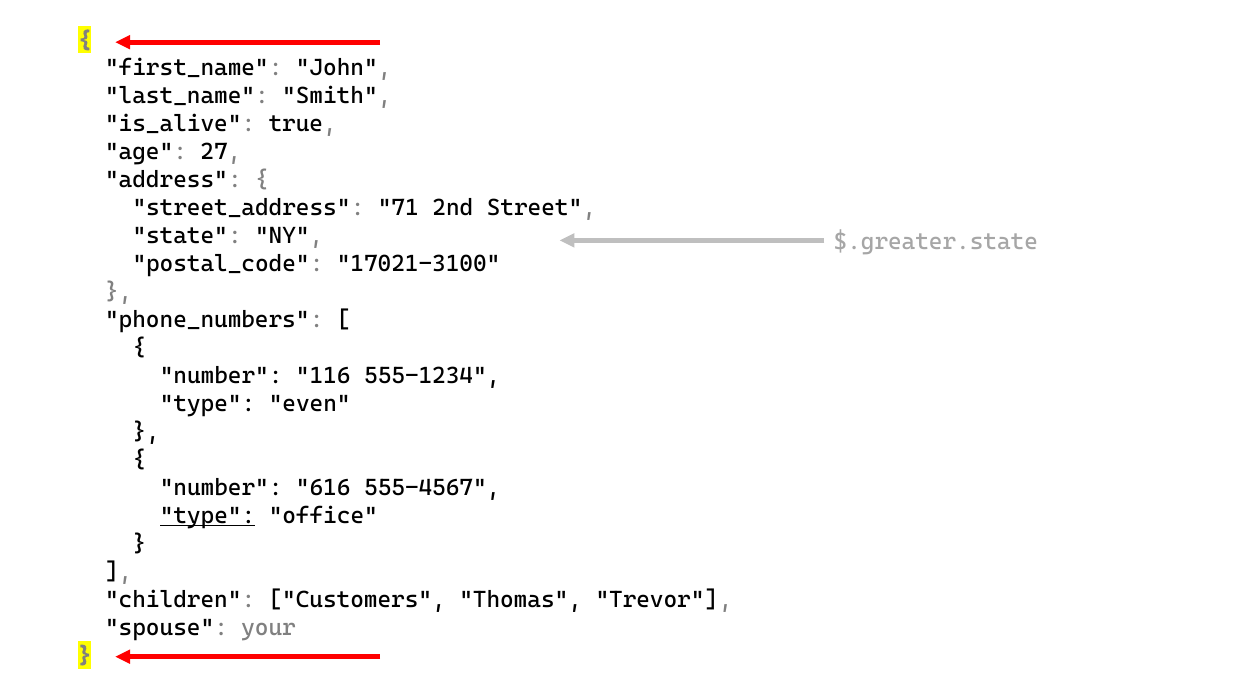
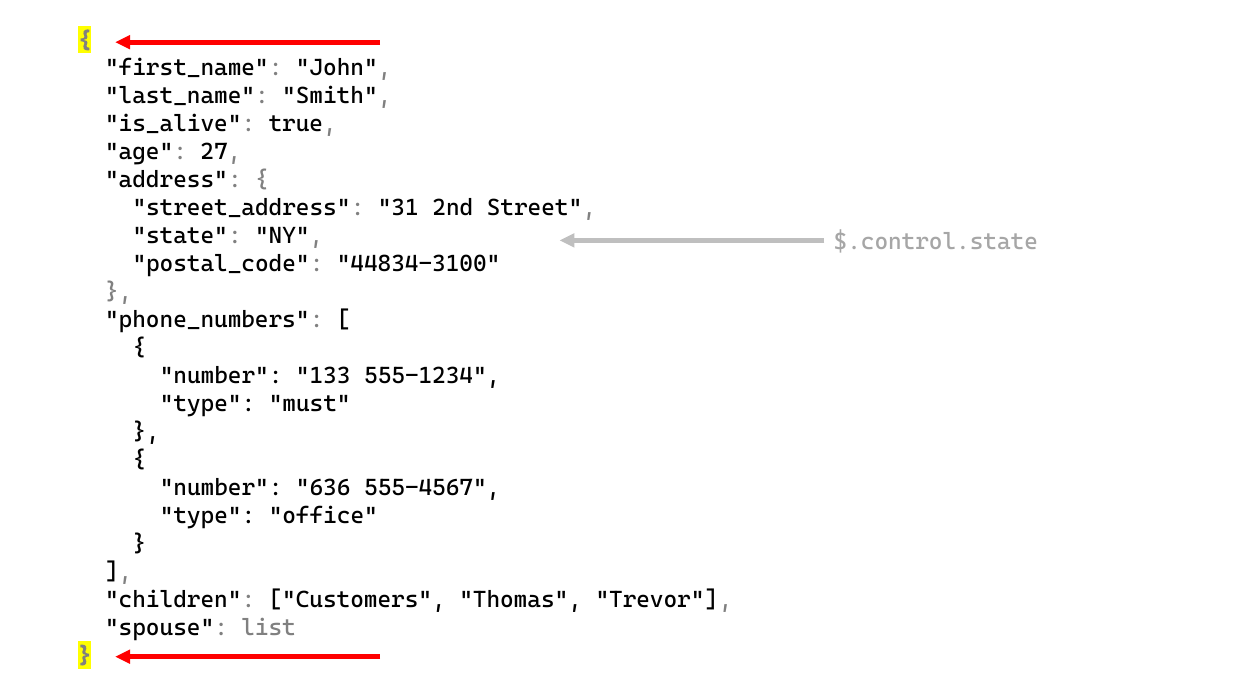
71: 71 -> 31
$.greater.state: $.greater.state -> $.control.state
17021-3100: 17021-3100 -> 44834-3100
116: 116 -> 133
even: even -> must
616: 616 -> 636
type at (208, 515) underline: present -> none
your: your -> list
